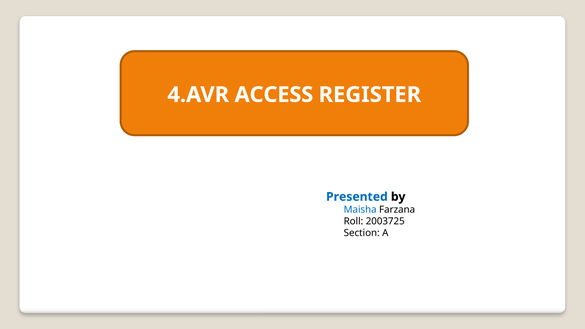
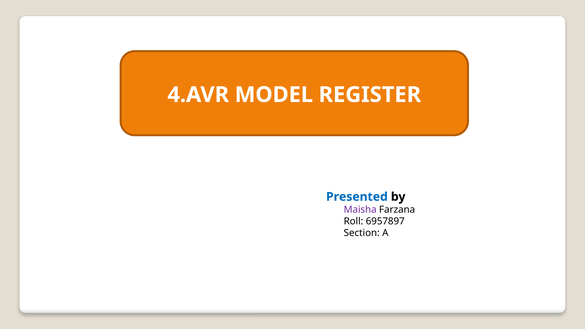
ACCESS: ACCESS -> MODEL
Maisha colour: blue -> purple
2003725: 2003725 -> 6957897
